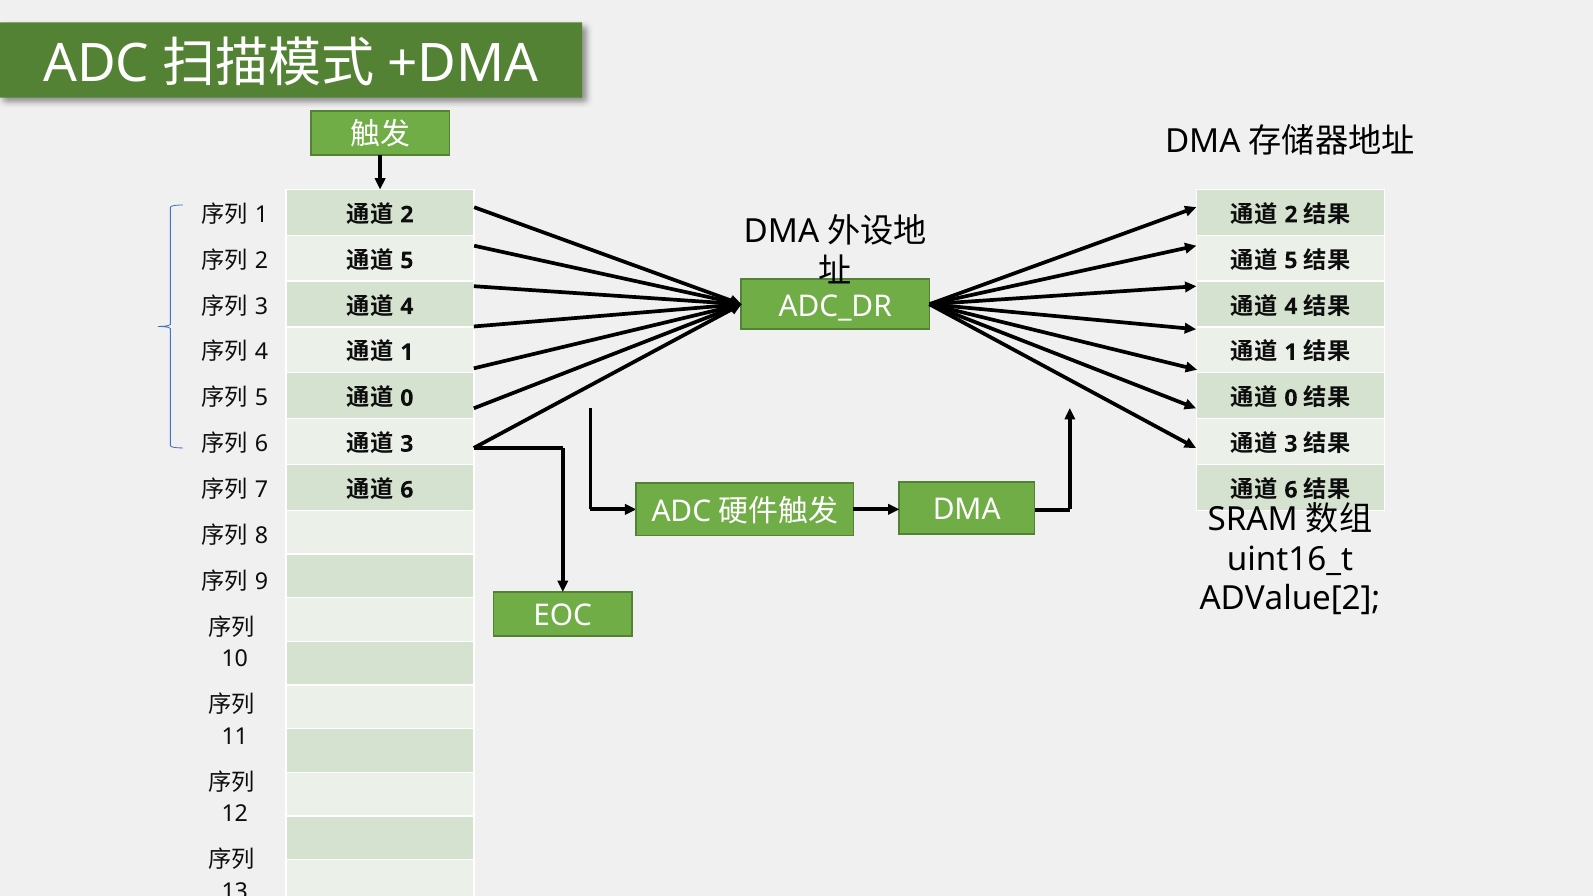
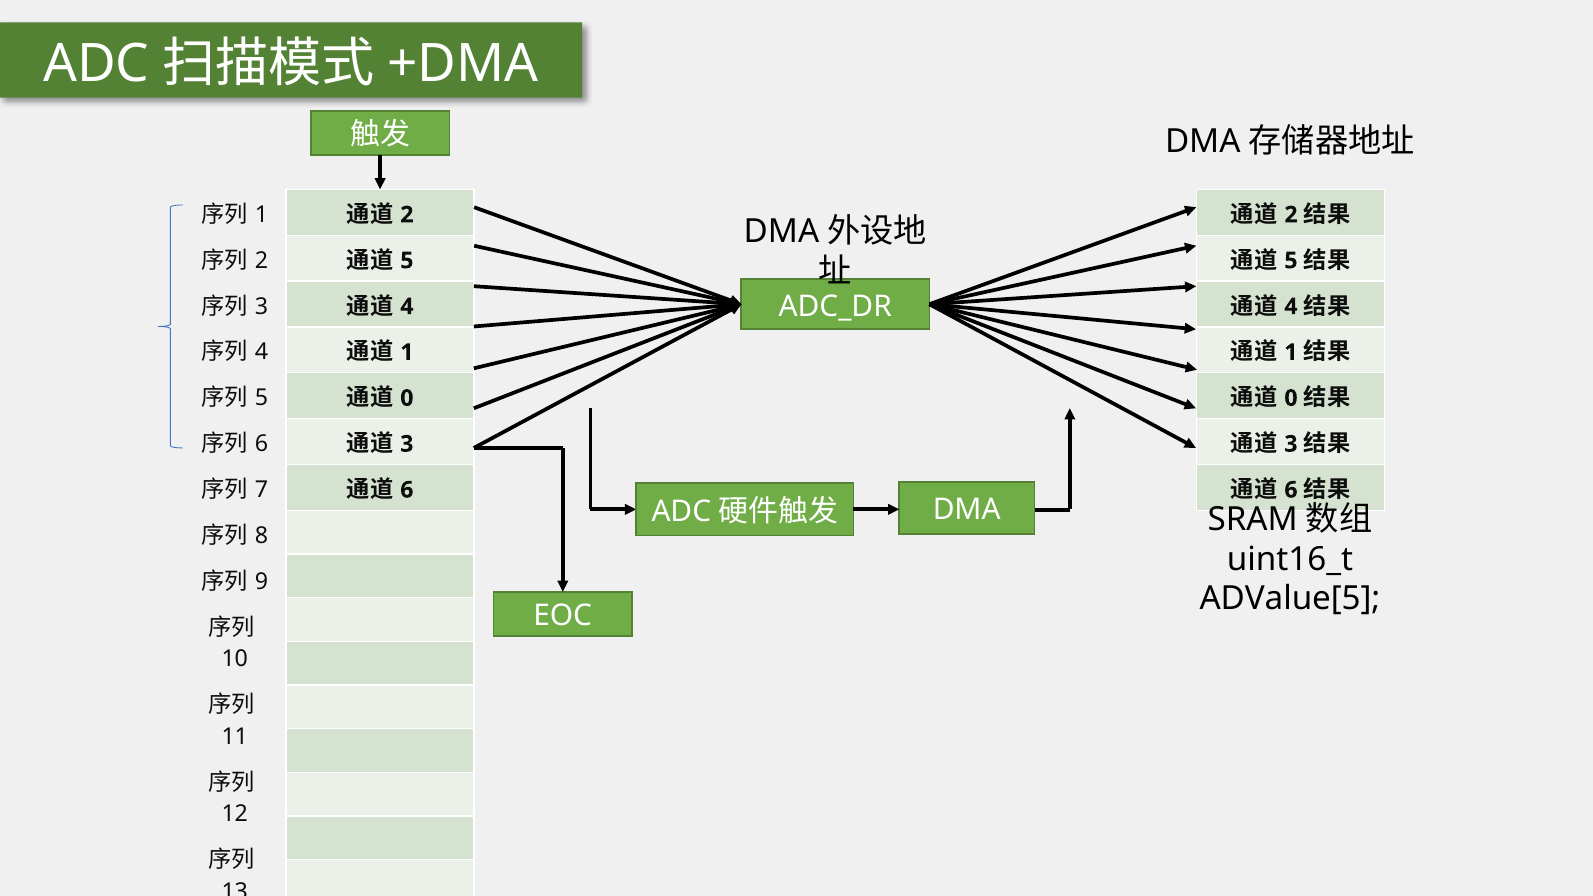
ADValue[2: ADValue[2 -> ADValue[5
